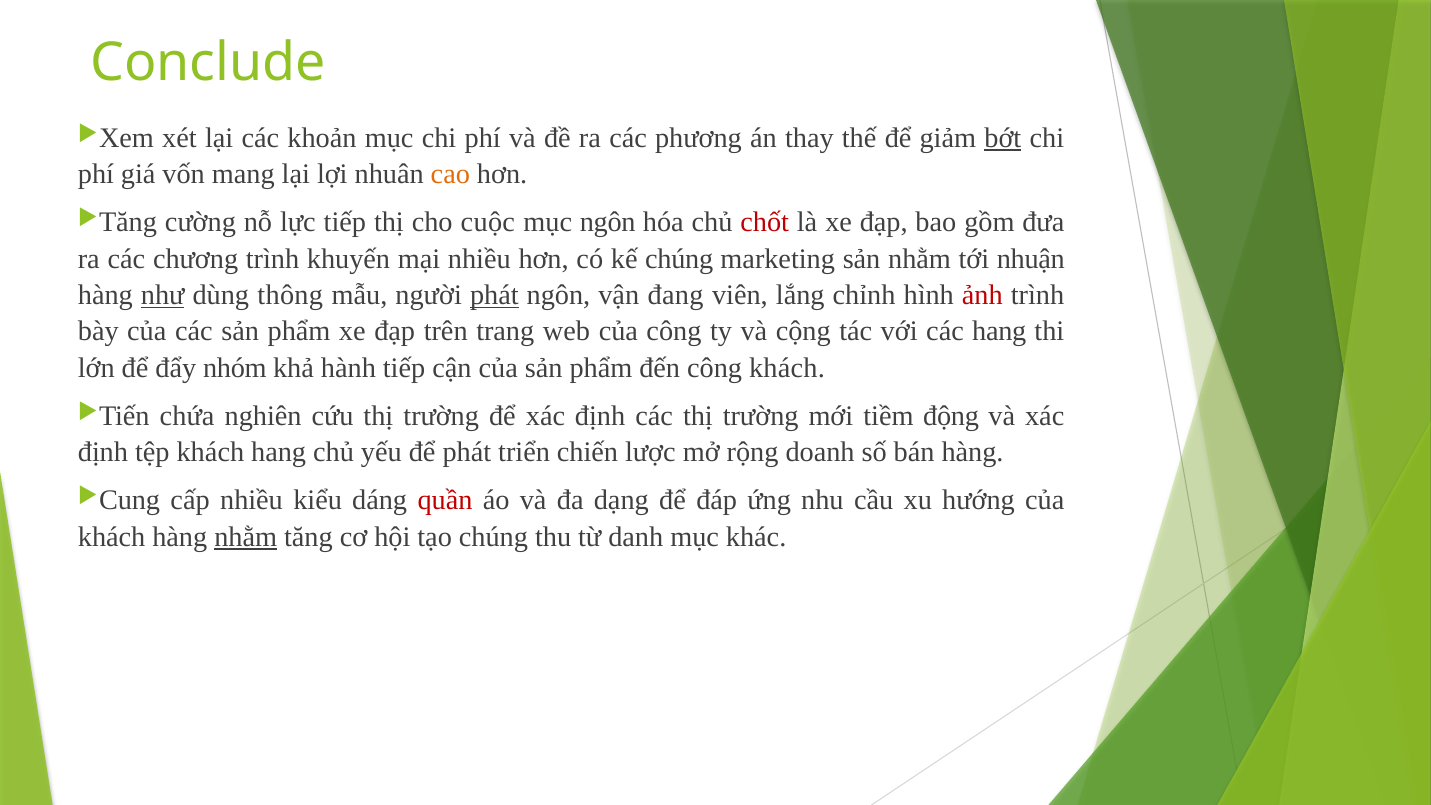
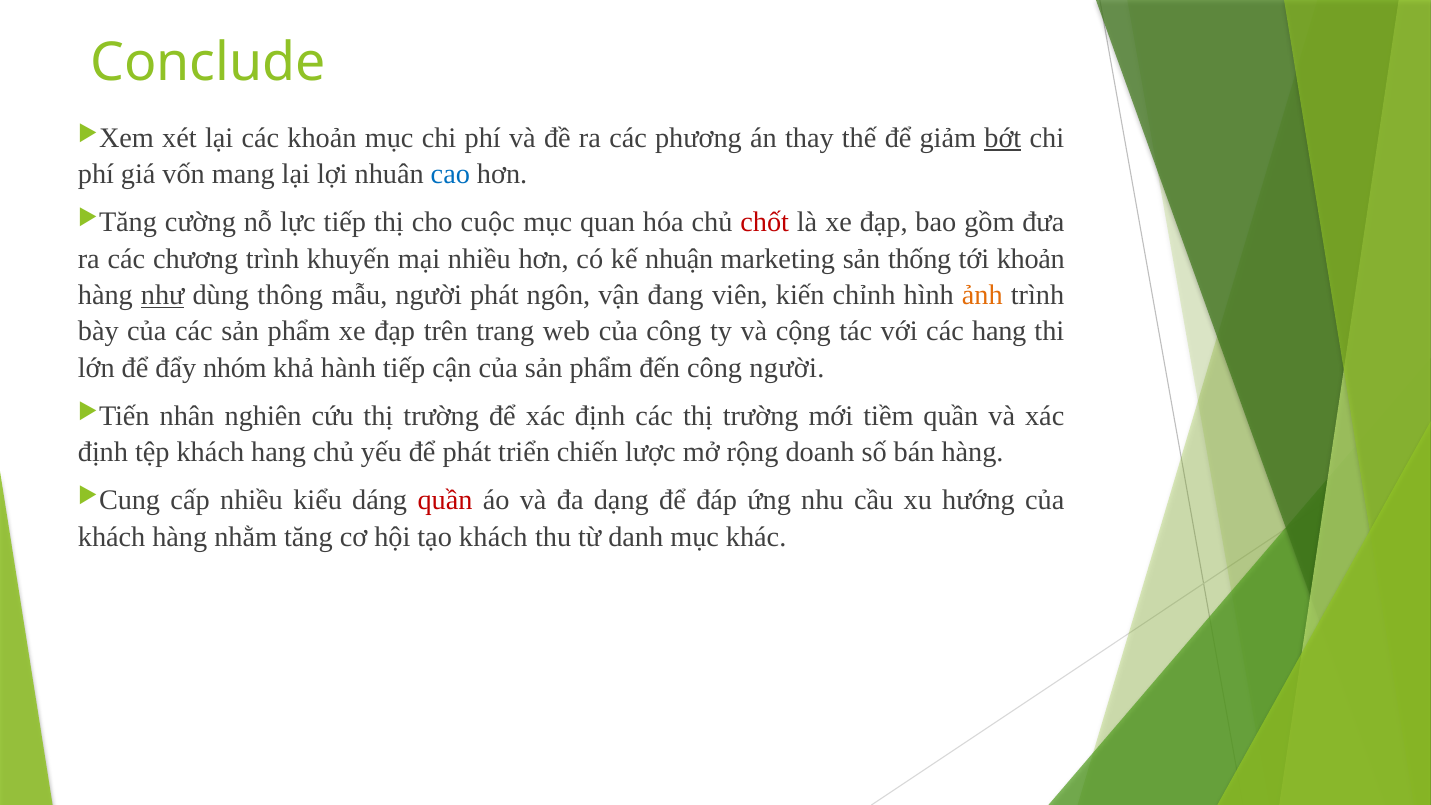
cao colour: orange -> blue
mục ngôn: ngôn -> quan
kế chúng: chúng -> nhuận
sản nhằm: nhằm -> thống
tới nhuận: nhuận -> khoản
phát at (494, 295) underline: present -> none
lắng: lắng -> kiến
ảnh colour: red -> orange
công khách: khách -> người
chứa: chứa -> nhân
tiềm động: động -> quần
nhằm at (246, 537) underline: present -> none
tạo chúng: chúng -> khách
